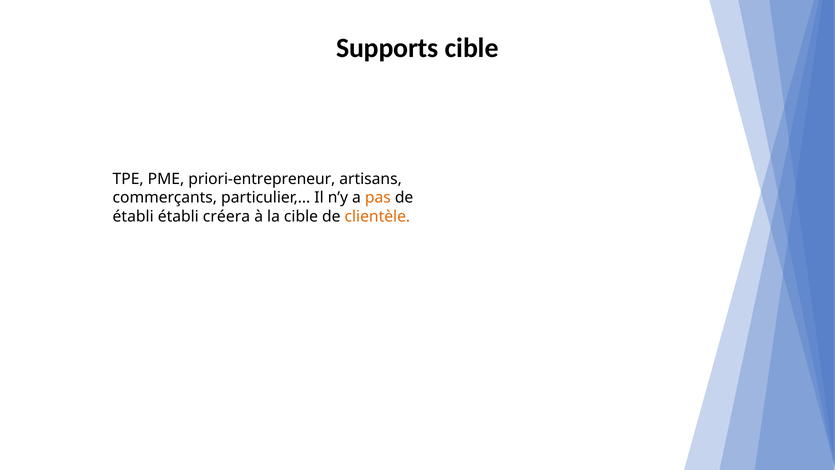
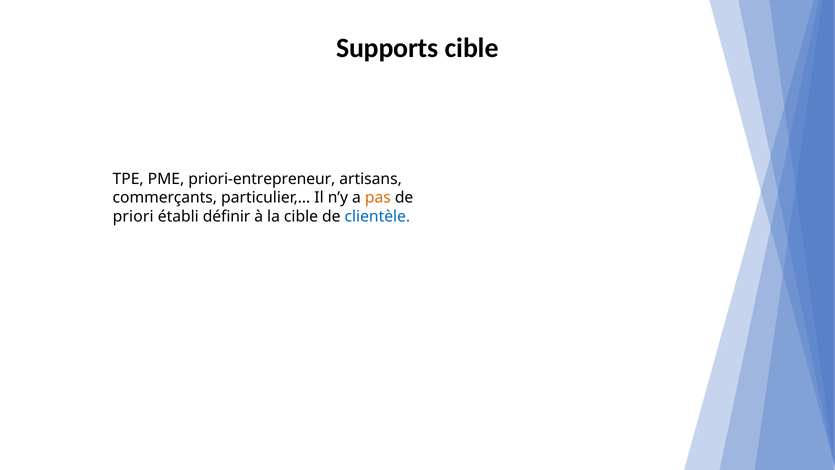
établi at (133, 216): établi -> priori
créera: créera -> définir
clientèle colour: orange -> blue
